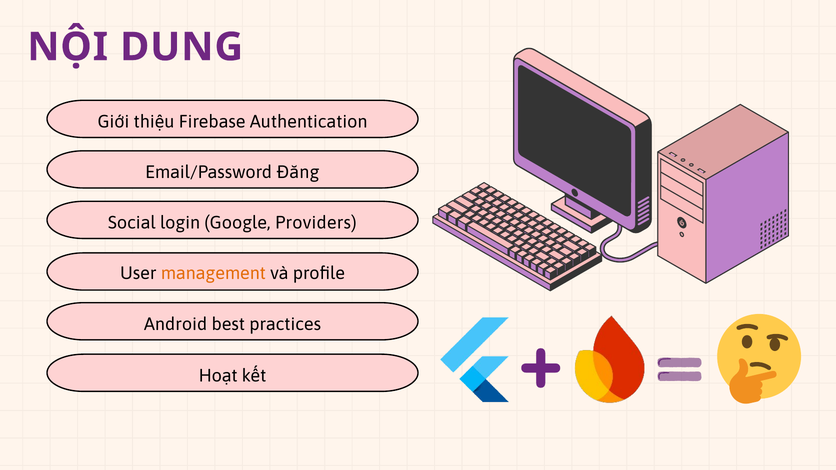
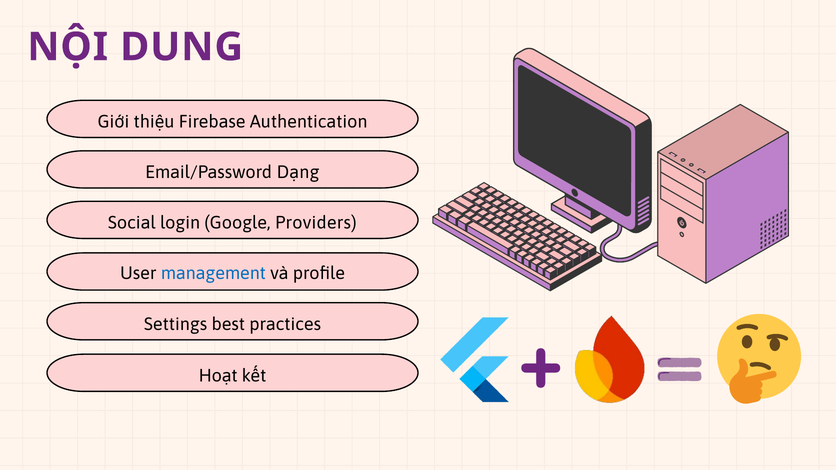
Đăng: Đăng -> Dạng
management colour: orange -> blue
Android: Android -> Settings
